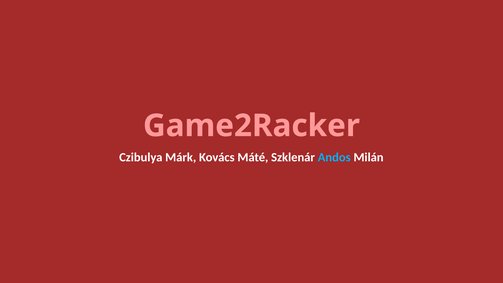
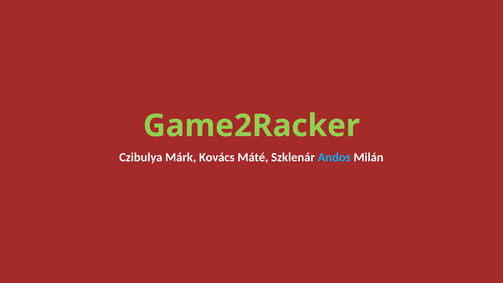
Game2Racker colour: pink -> light green
